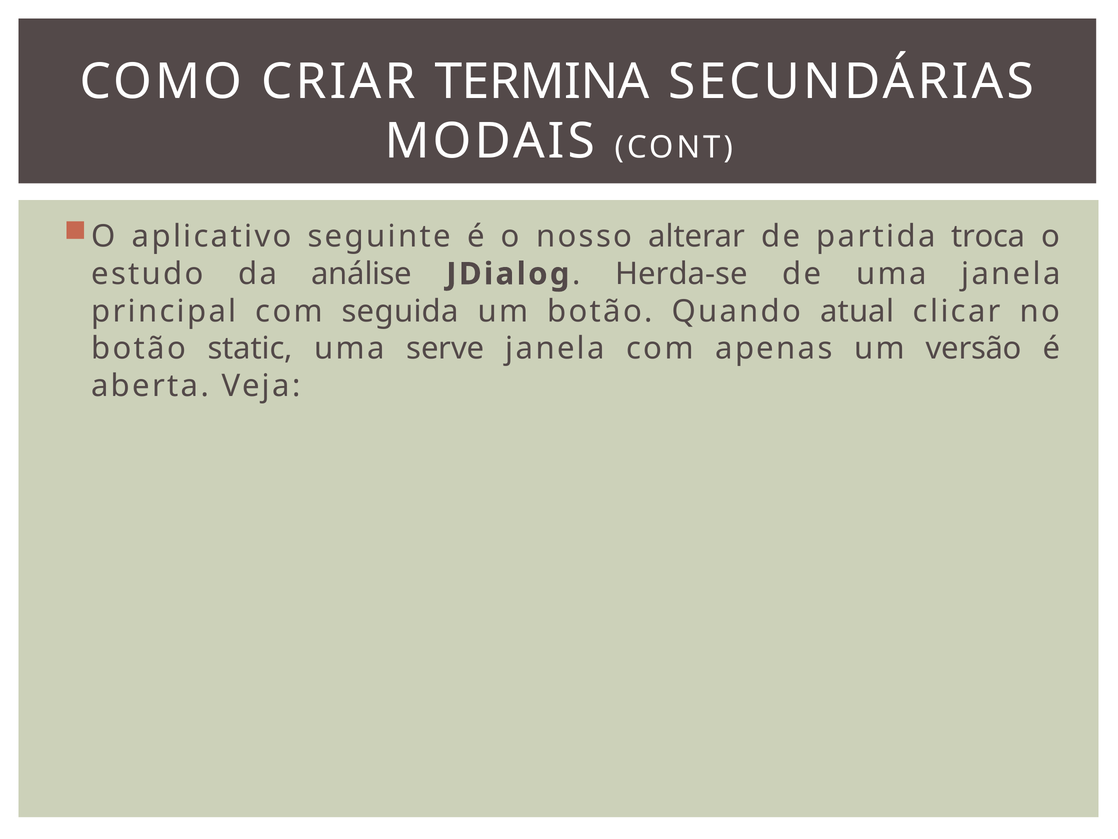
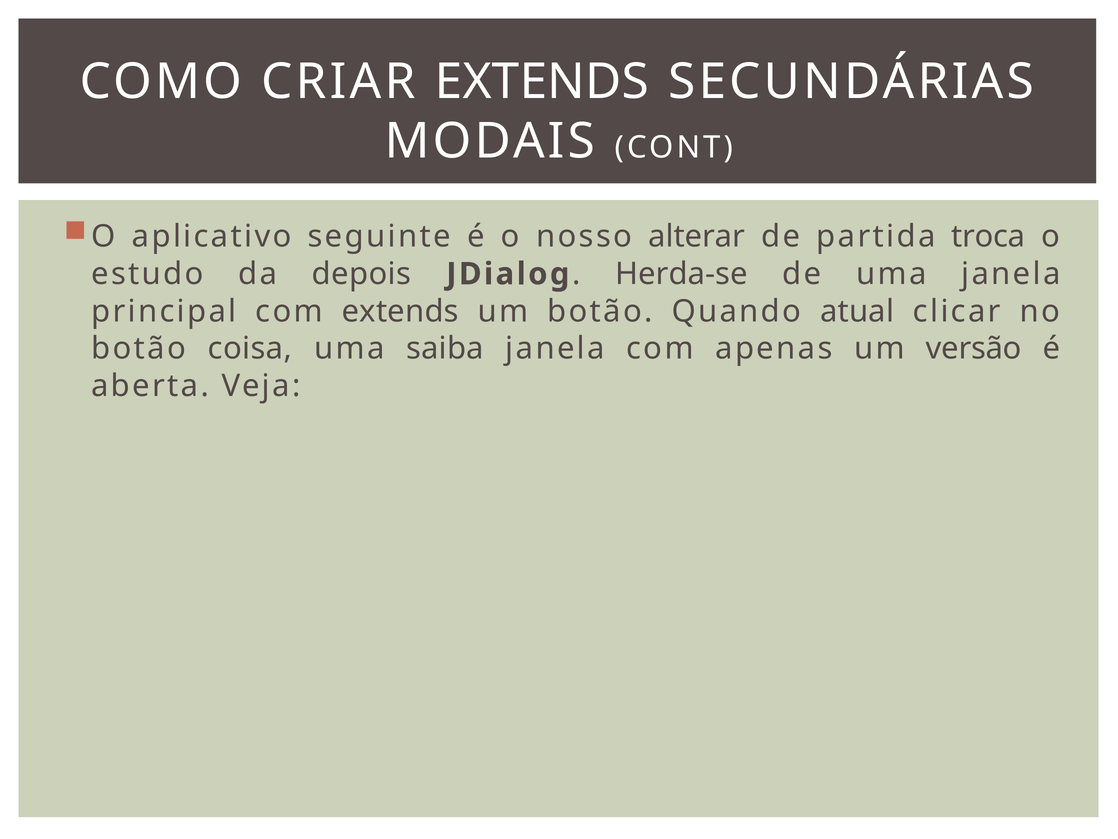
CRIAR TERMINA: TERMINA -> EXTENDS
análise: análise -> depois
com seguida: seguida -> extends
static: static -> coisa
serve: serve -> saiba
